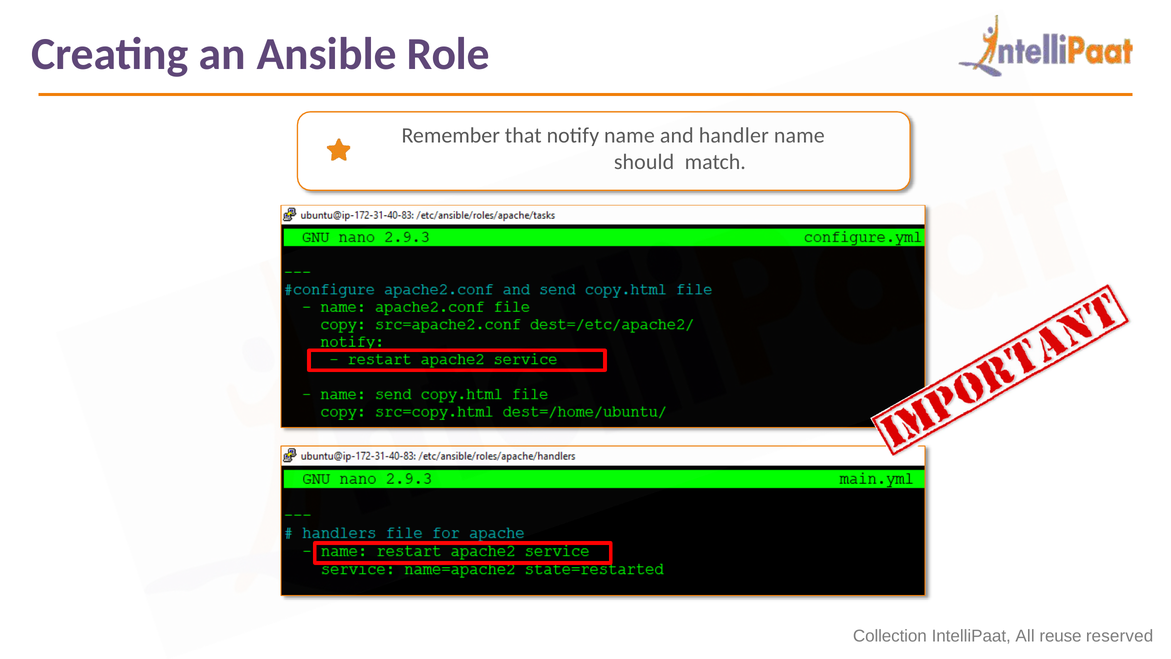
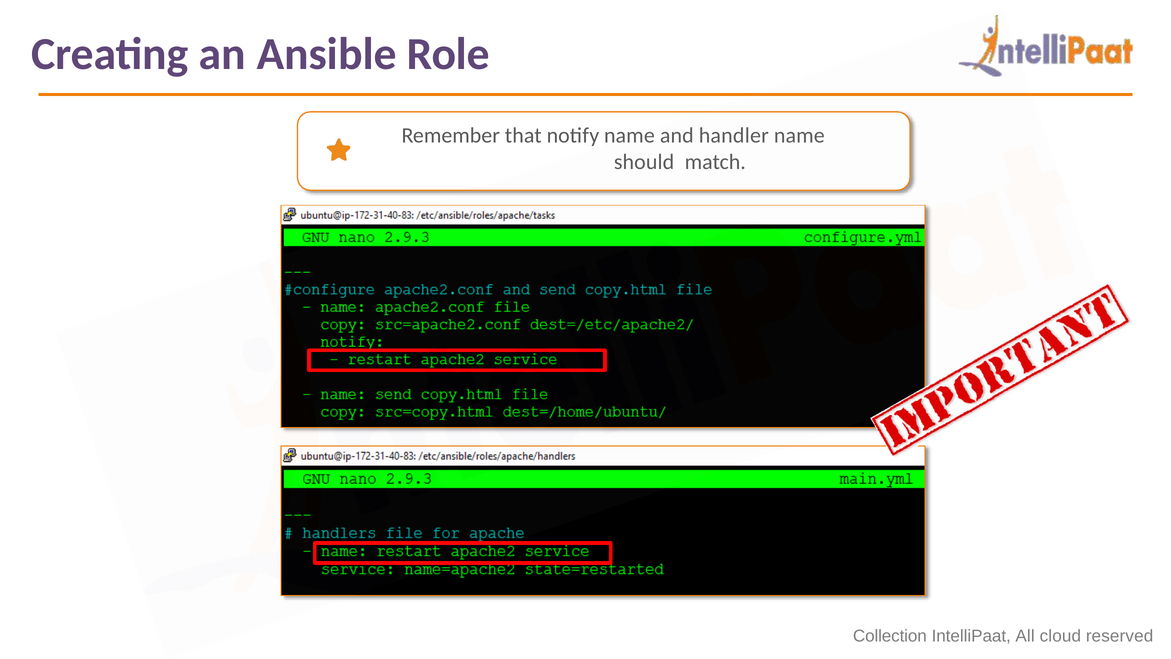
reuse: reuse -> cloud
